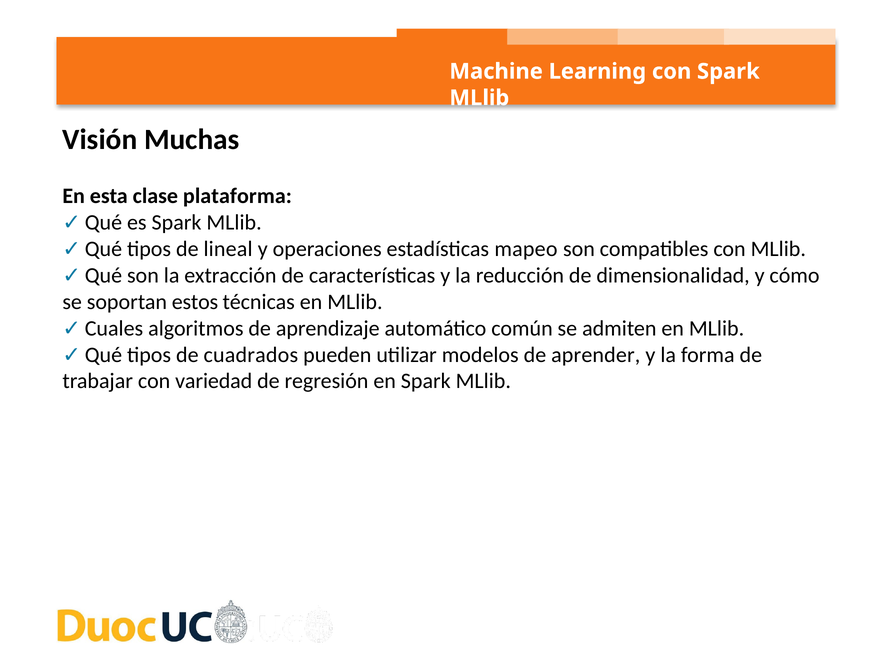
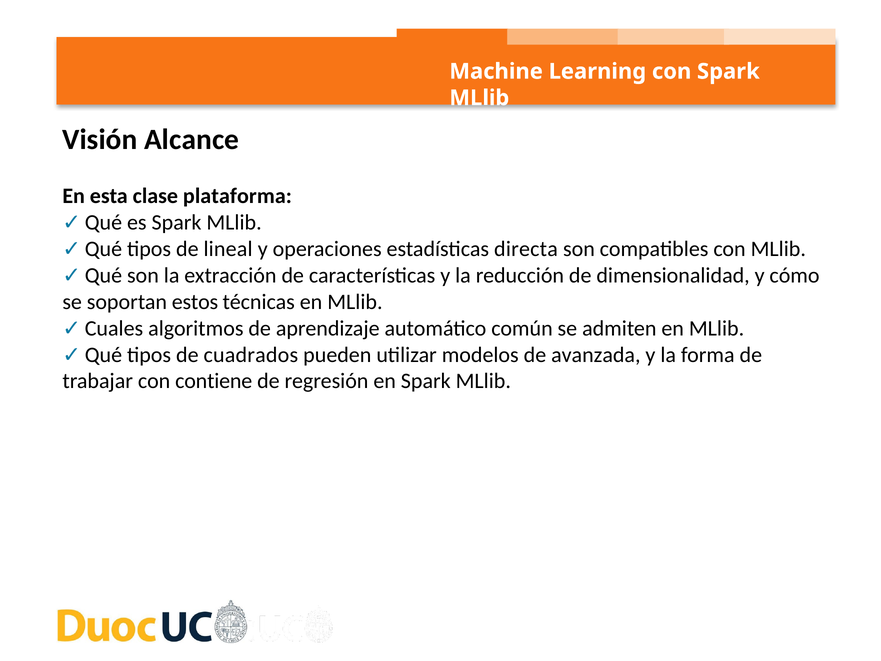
Muchas: Muchas -> Alcance
mapeo: mapeo -> directa
aprender: aprender -> avanzada
variedad: variedad -> contiene
